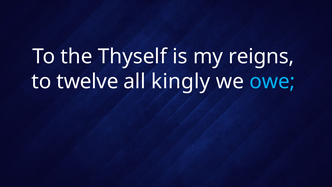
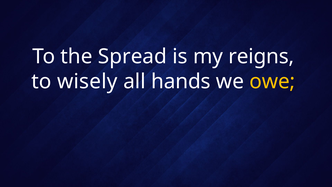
Thyself: Thyself -> Spread
twelve: twelve -> wisely
kingly: kingly -> hands
owe colour: light blue -> yellow
